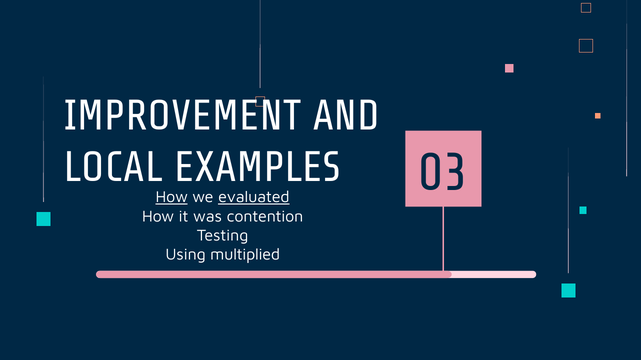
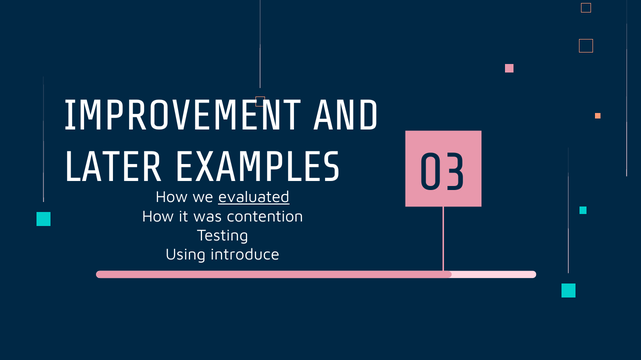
LOCAL: LOCAL -> LATER
How at (172, 197) underline: present -> none
multiplied: multiplied -> introduce
